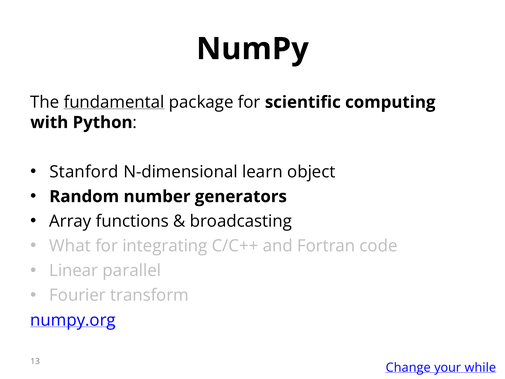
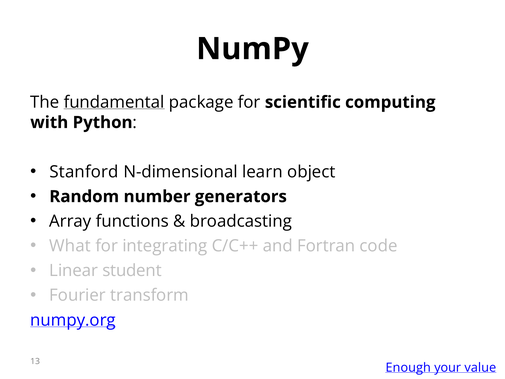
parallel: parallel -> student
Change: Change -> Enough
while: while -> value
